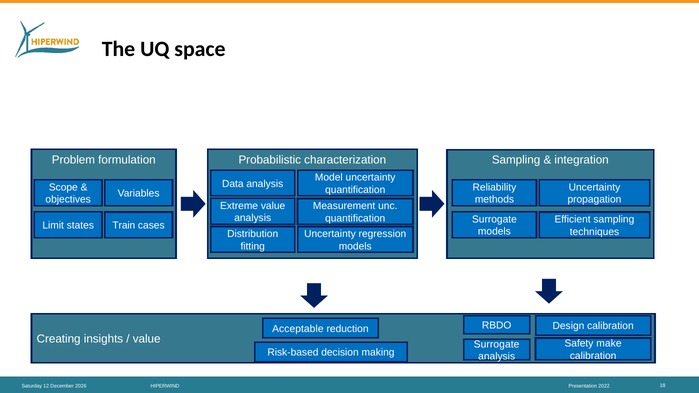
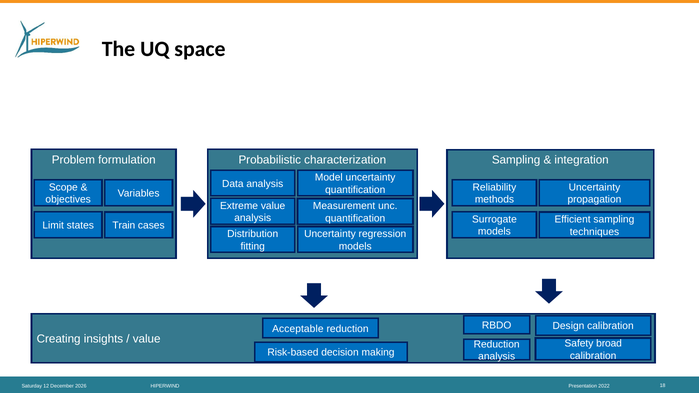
make: make -> broad
Surrogate at (497, 344): Surrogate -> Reduction
